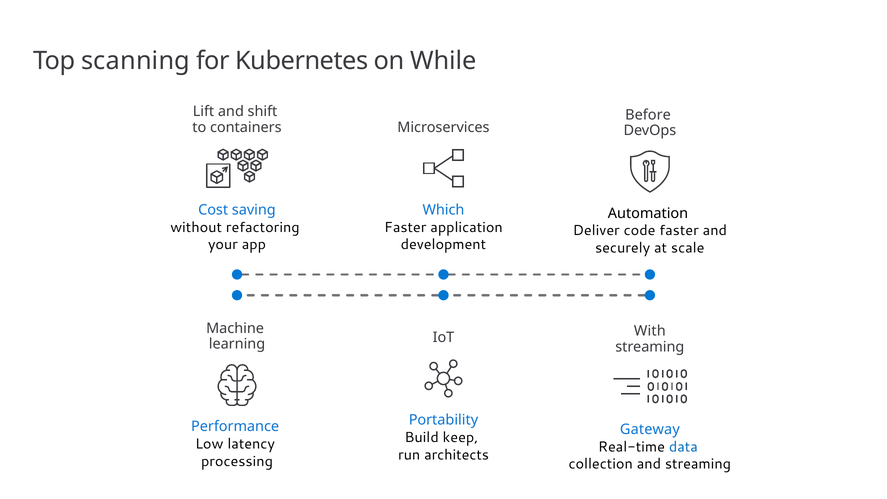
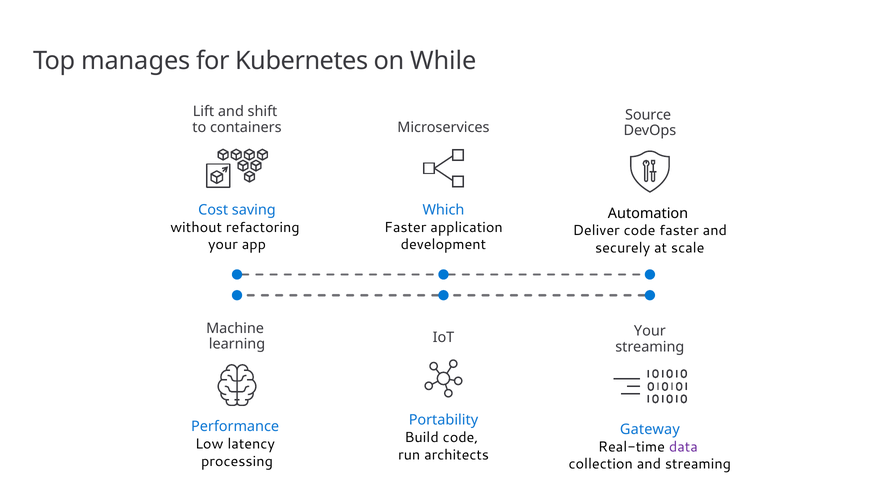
scanning: scanning -> manages
Before: Before -> Source
With at (650, 331): With -> Your
Build keep: keep -> code
data colour: blue -> purple
